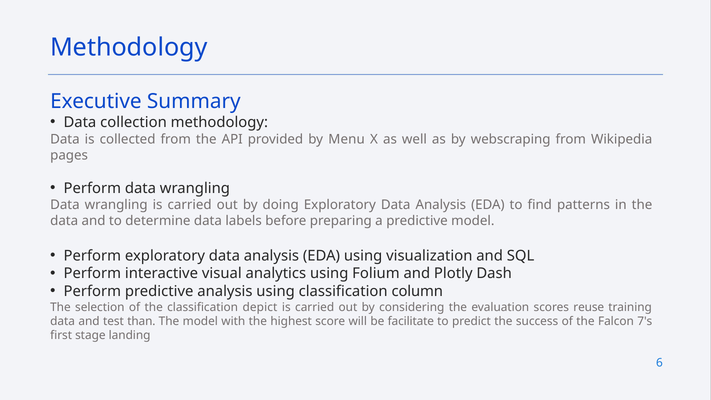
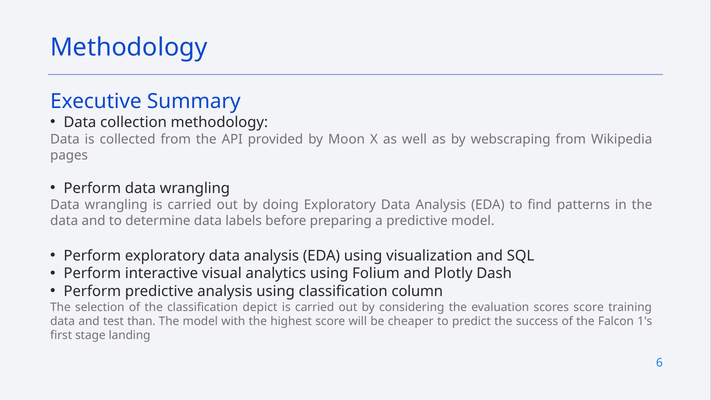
Menu: Menu -> Moon
scores reuse: reuse -> score
facilitate: facilitate -> cheaper
7's: 7's -> 1's
